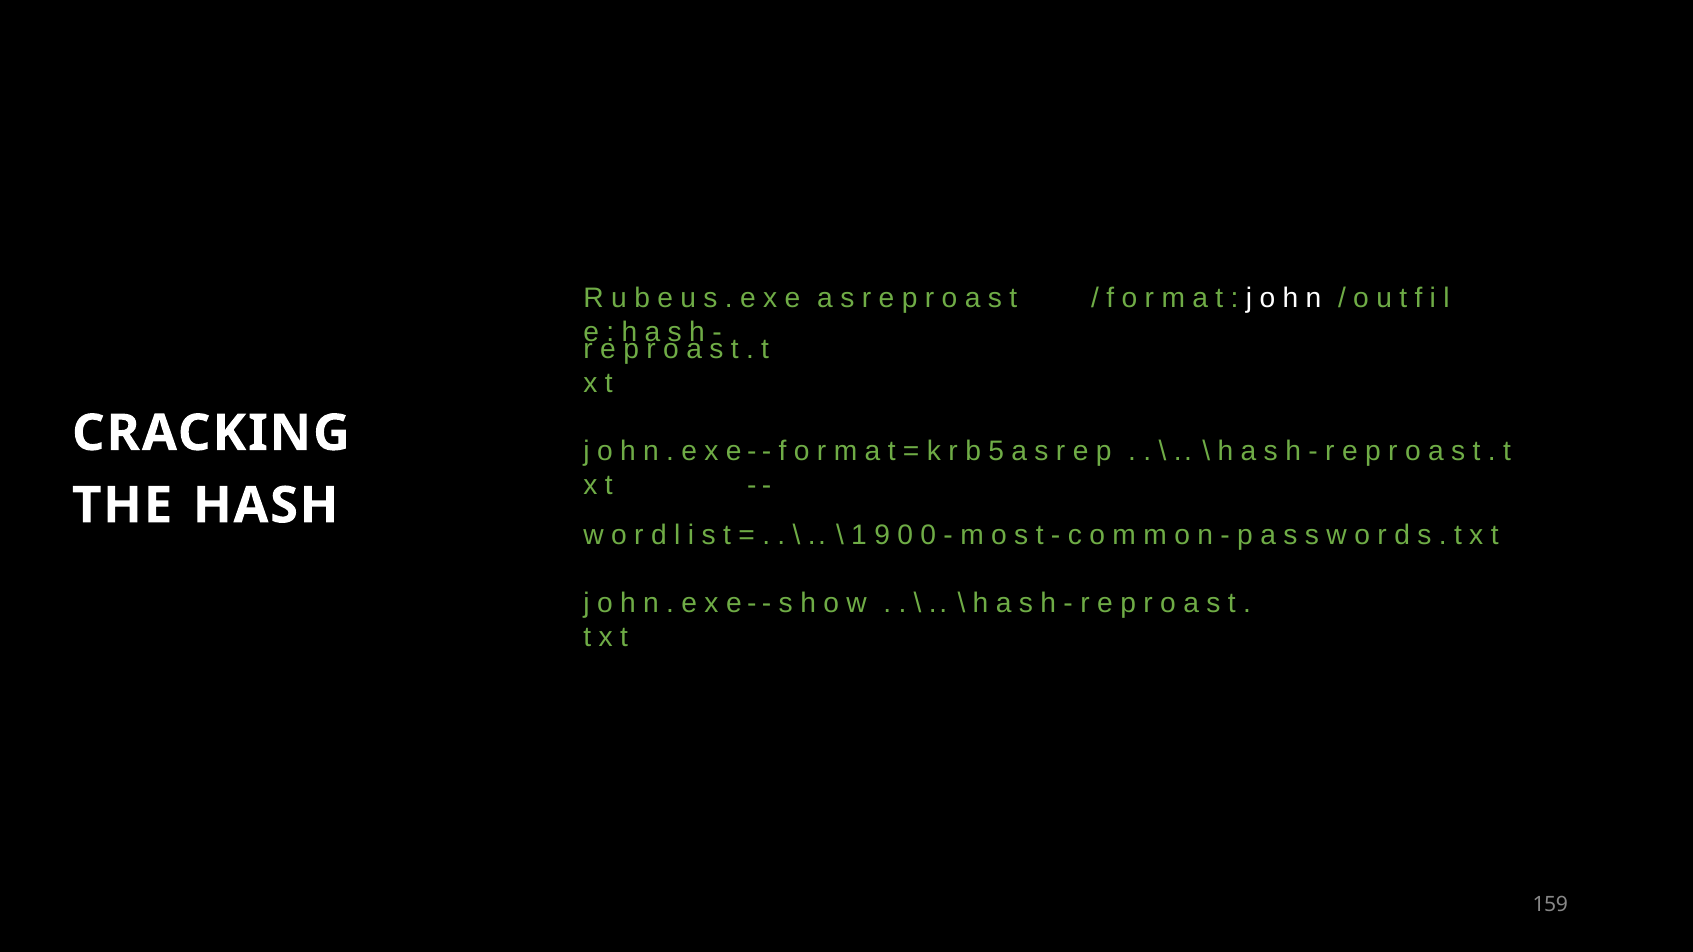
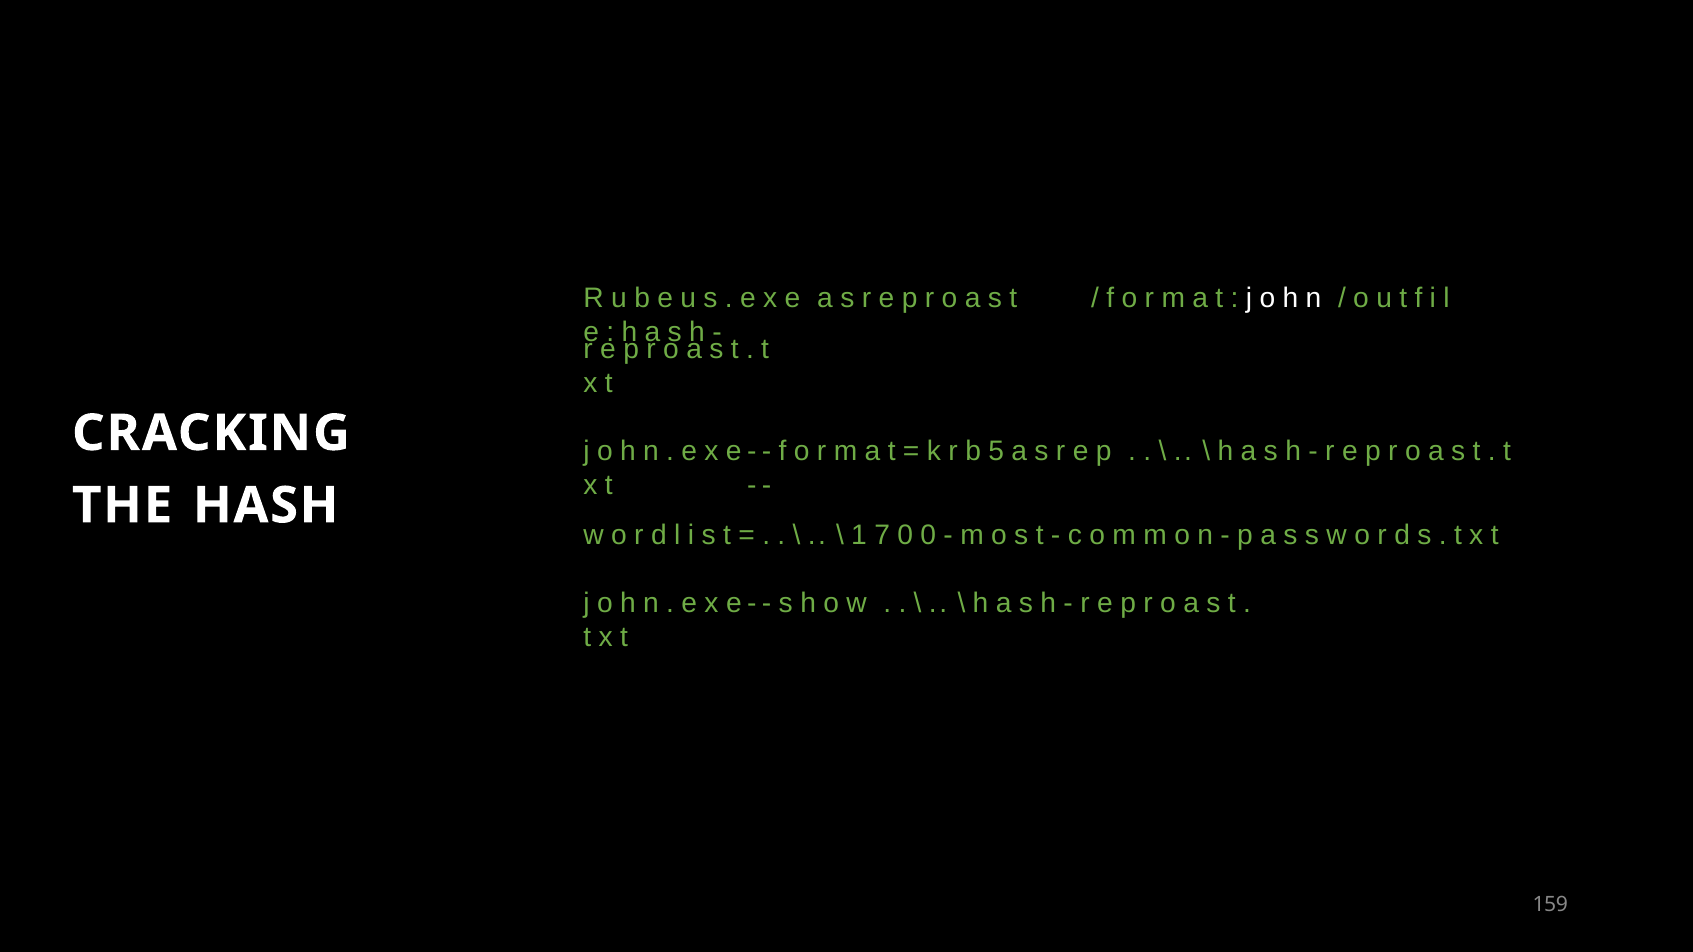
9: 9 -> 7
